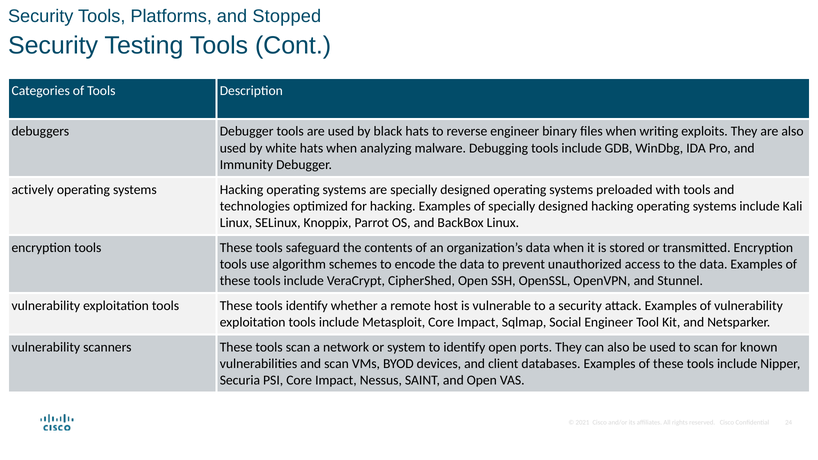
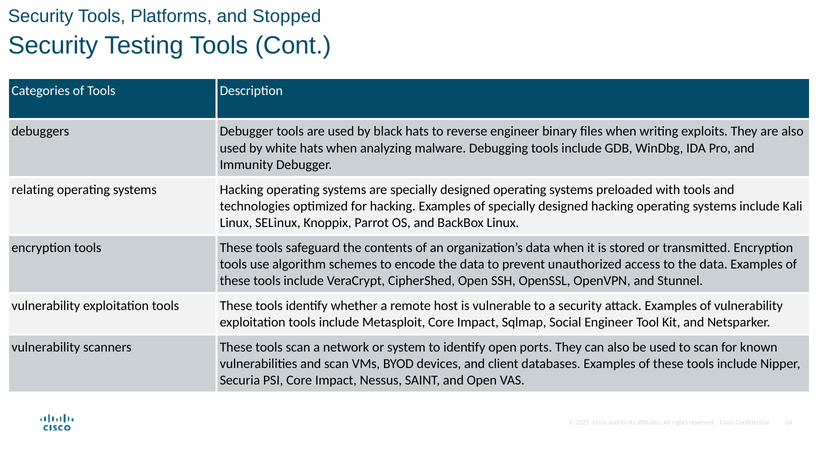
actively: actively -> relating
